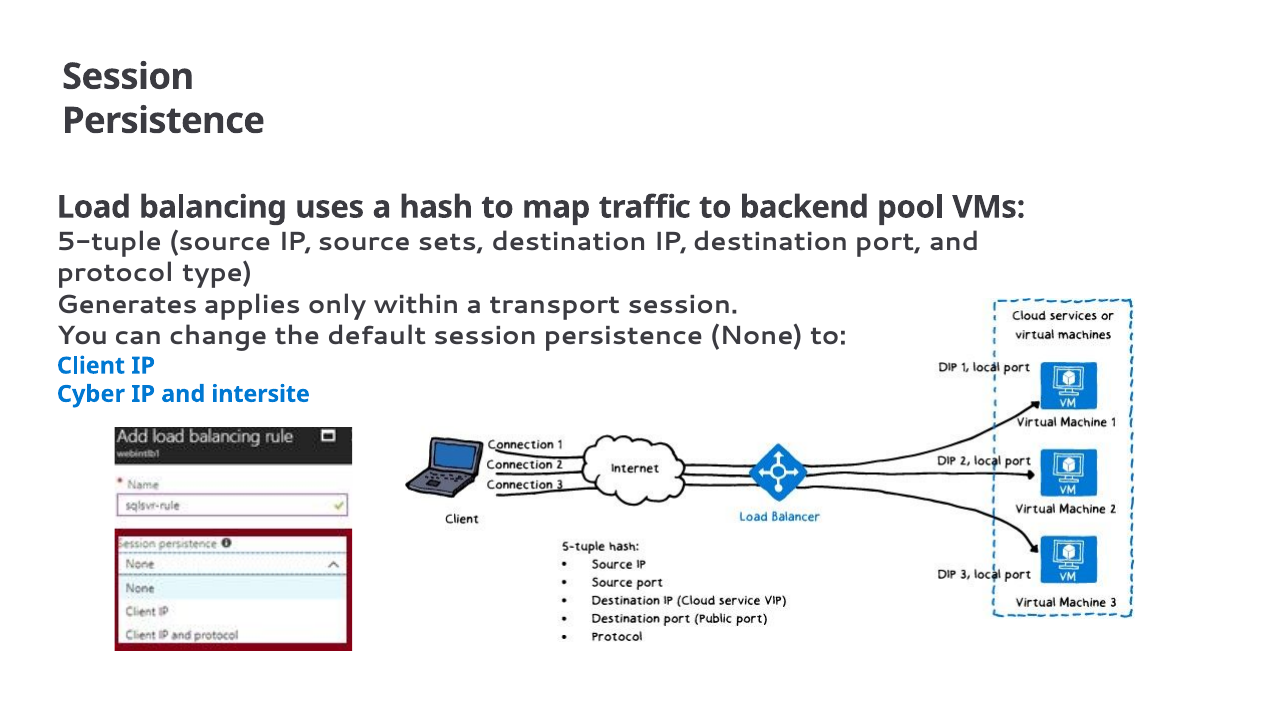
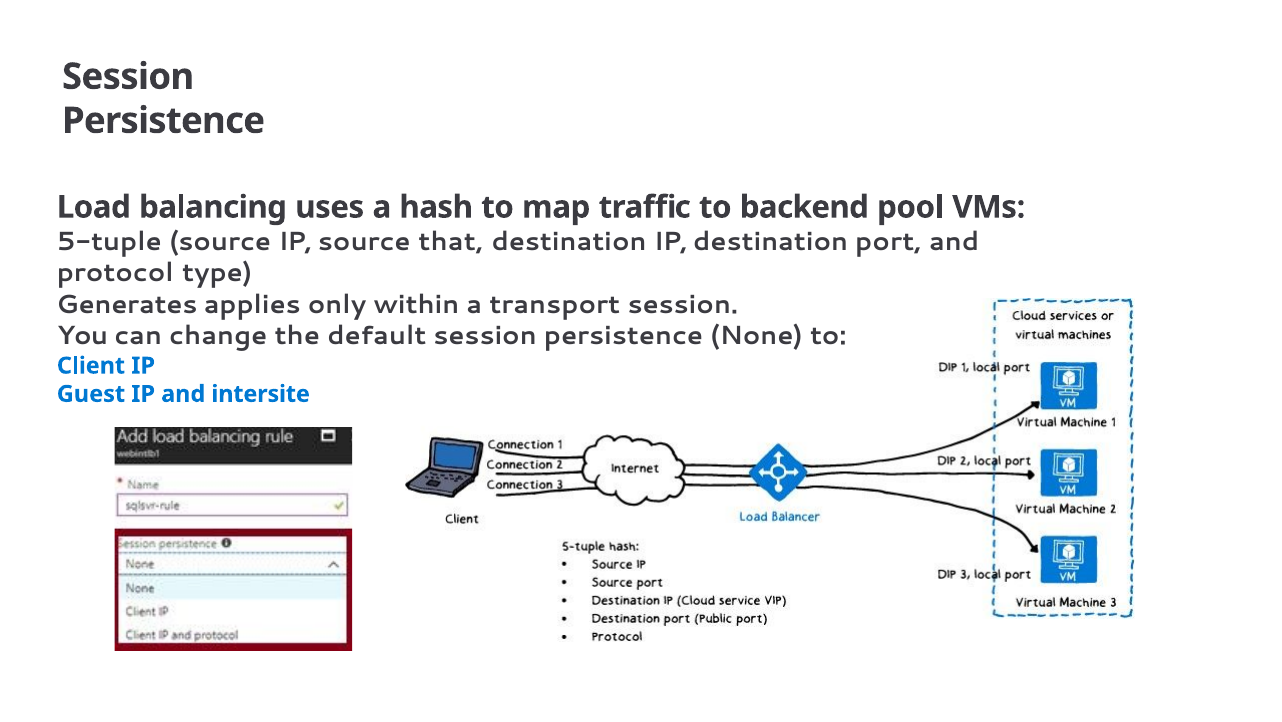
sets: sets -> that
Cyber: Cyber -> Guest
